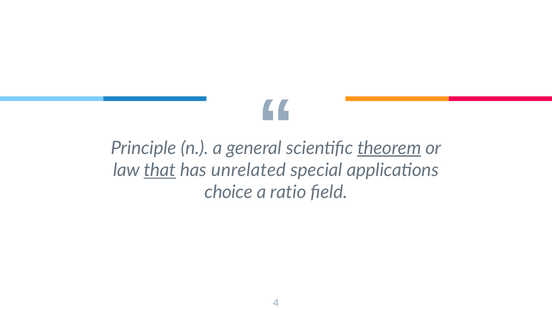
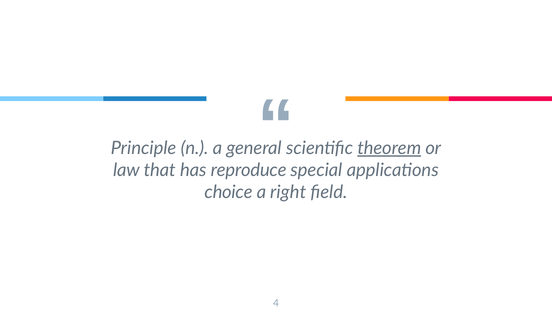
that underline: present -> none
unrelated: unrelated -> reproduce
ratio: ratio -> right
